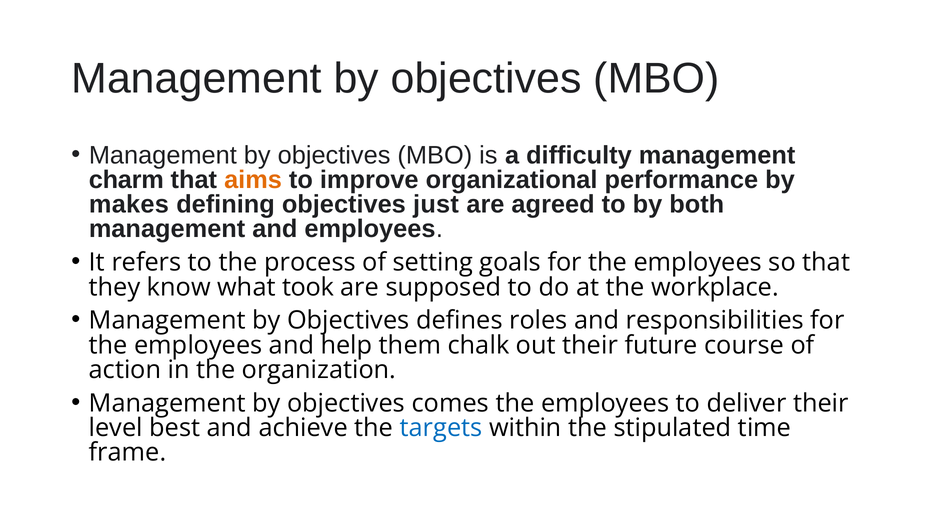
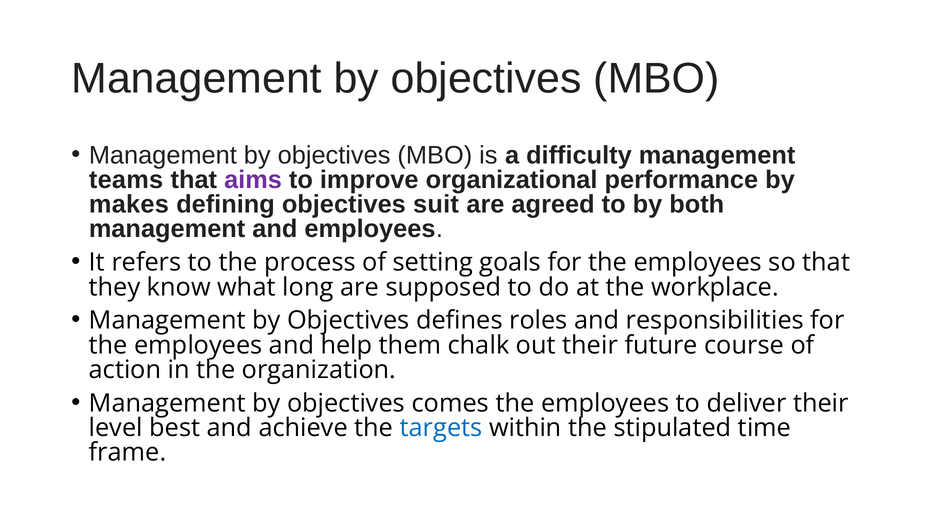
charm: charm -> teams
aims colour: orange -> purple
just: just -> suit
took: took -> long
